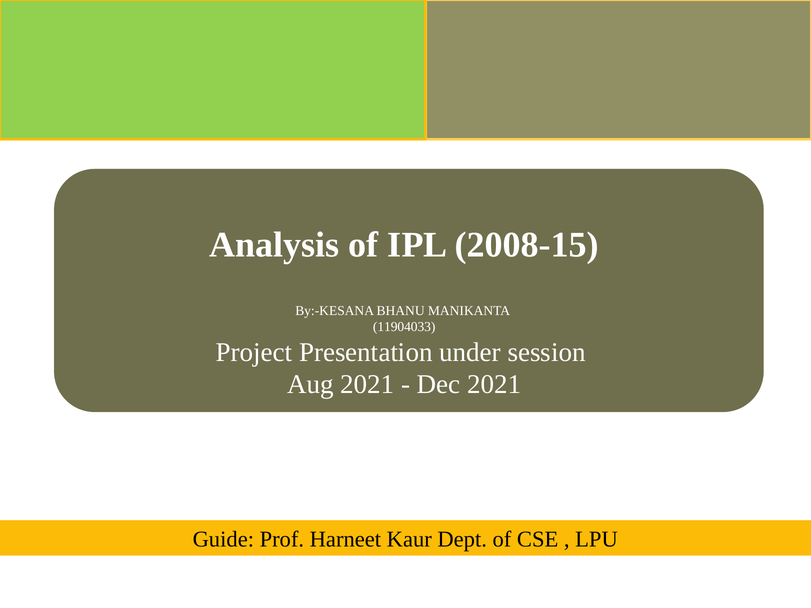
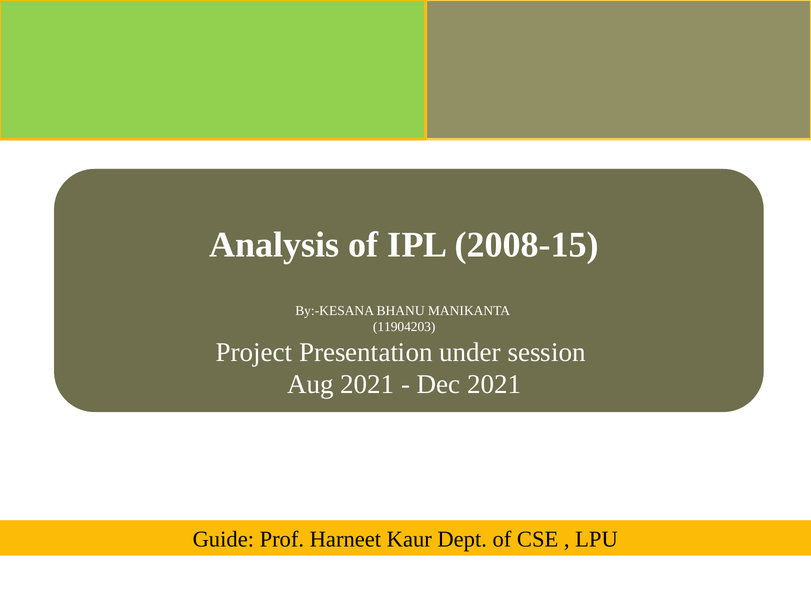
11904033: 11904033 -> 11904203
